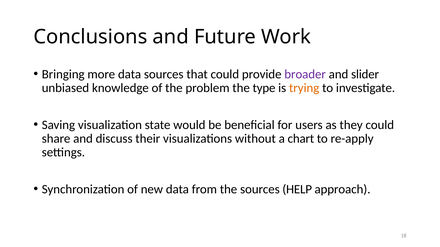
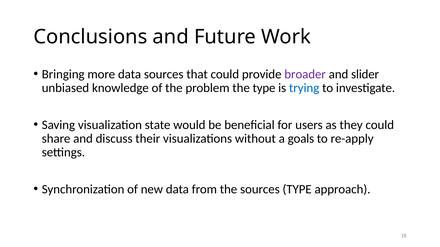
trying colour: orange -> blue
chart: chart -> goals
sources HELP: HELP -> TYPE
